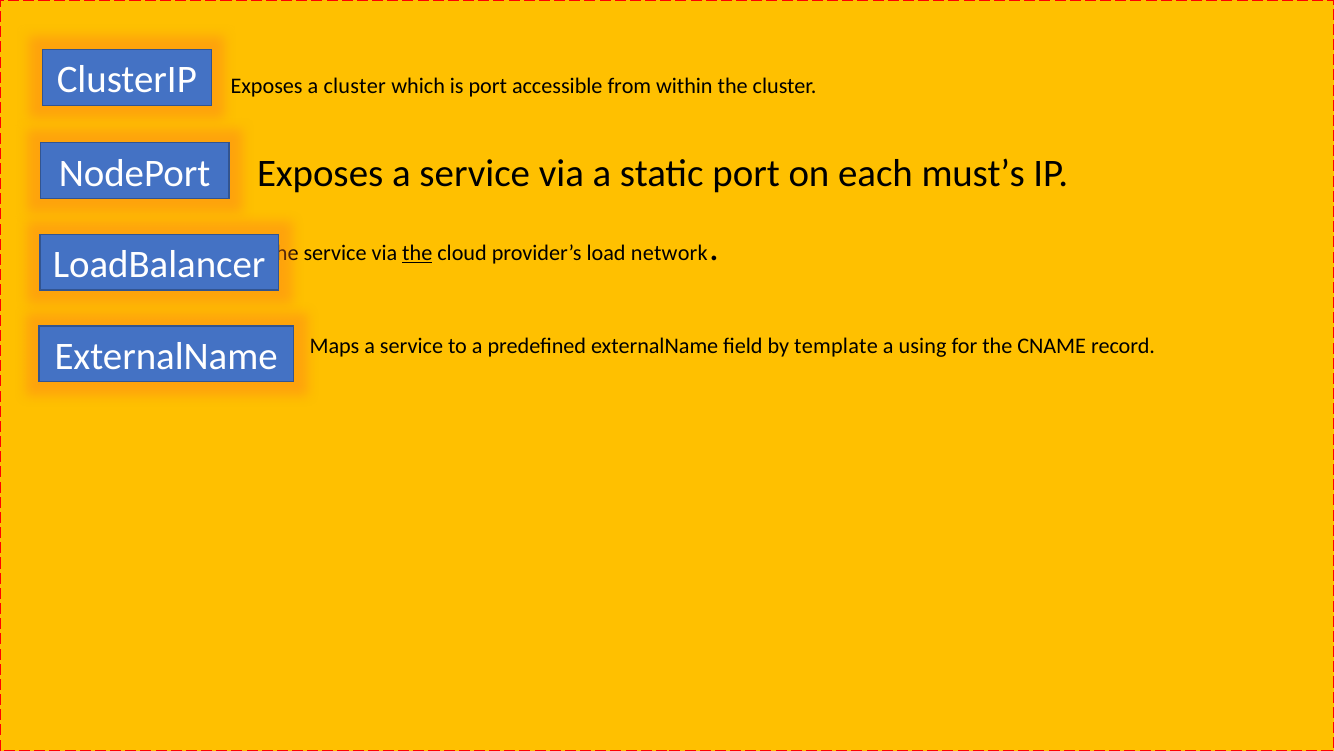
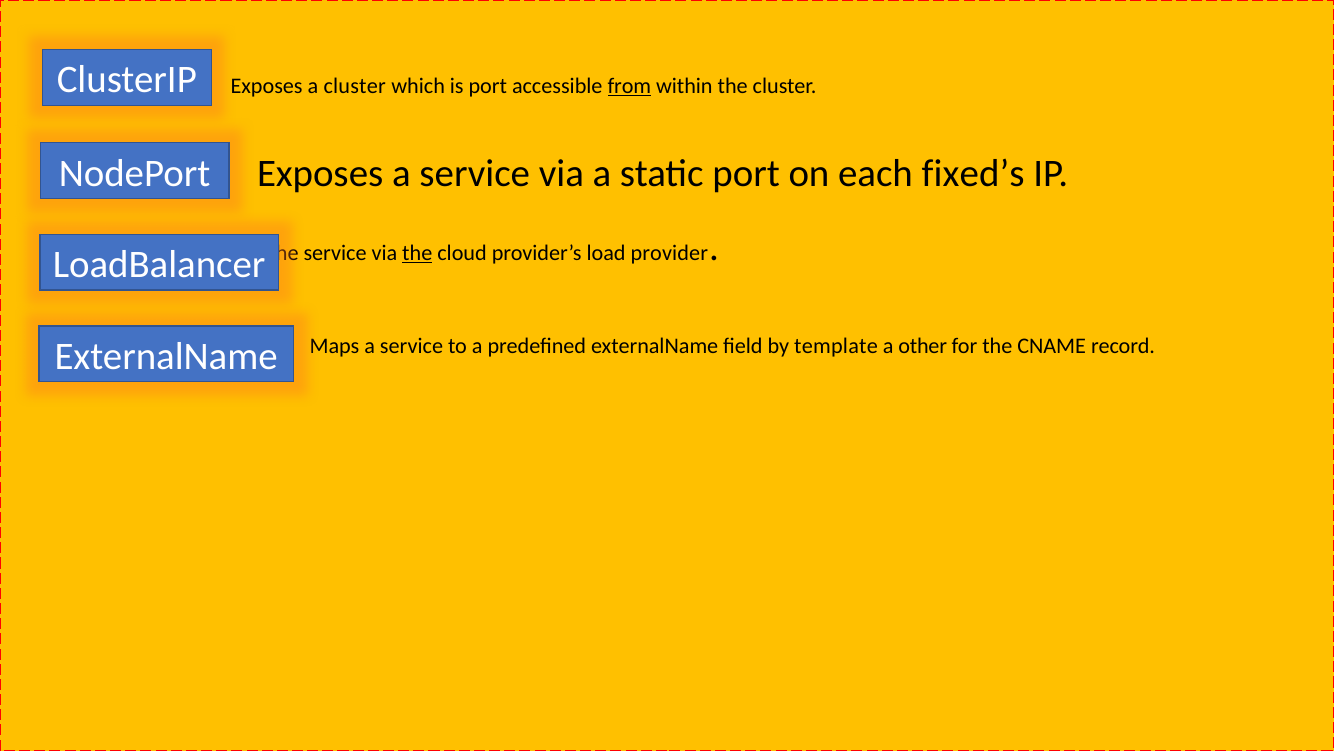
from underline: none -> present
must’s: must’s -> fixed’s
network: network -> provider
using: using -> other
